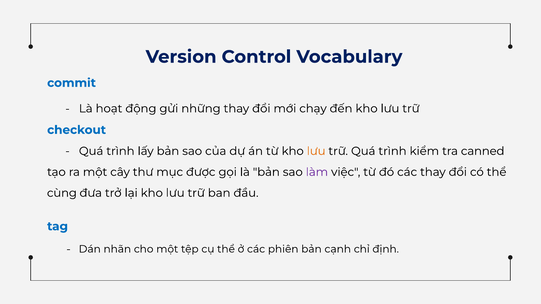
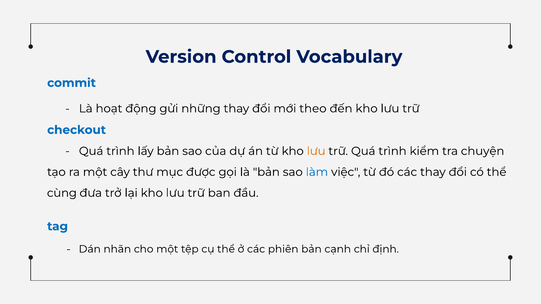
chạy: chạy -> theo
canned: canned -> chuyện
làm colour: purple -> blue
